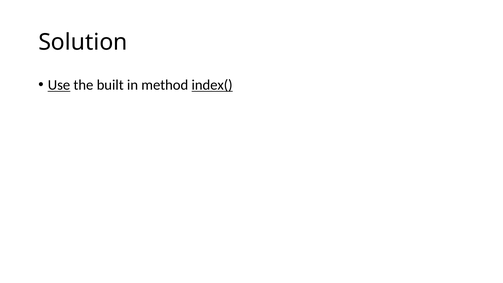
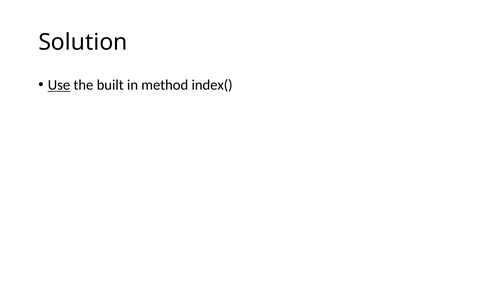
index( underline: present -> none
